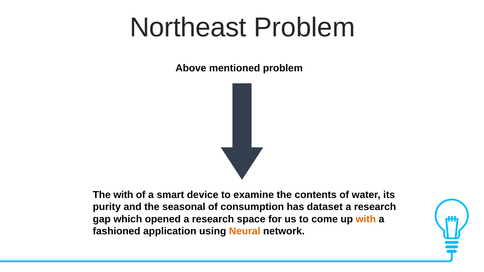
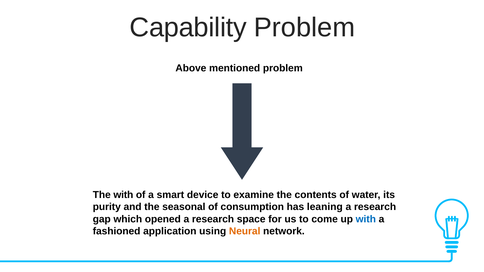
Northeast: Northeast -> Capability
dataset: dataset -> leaning
with at (366, 219) colour: orange -> blue
